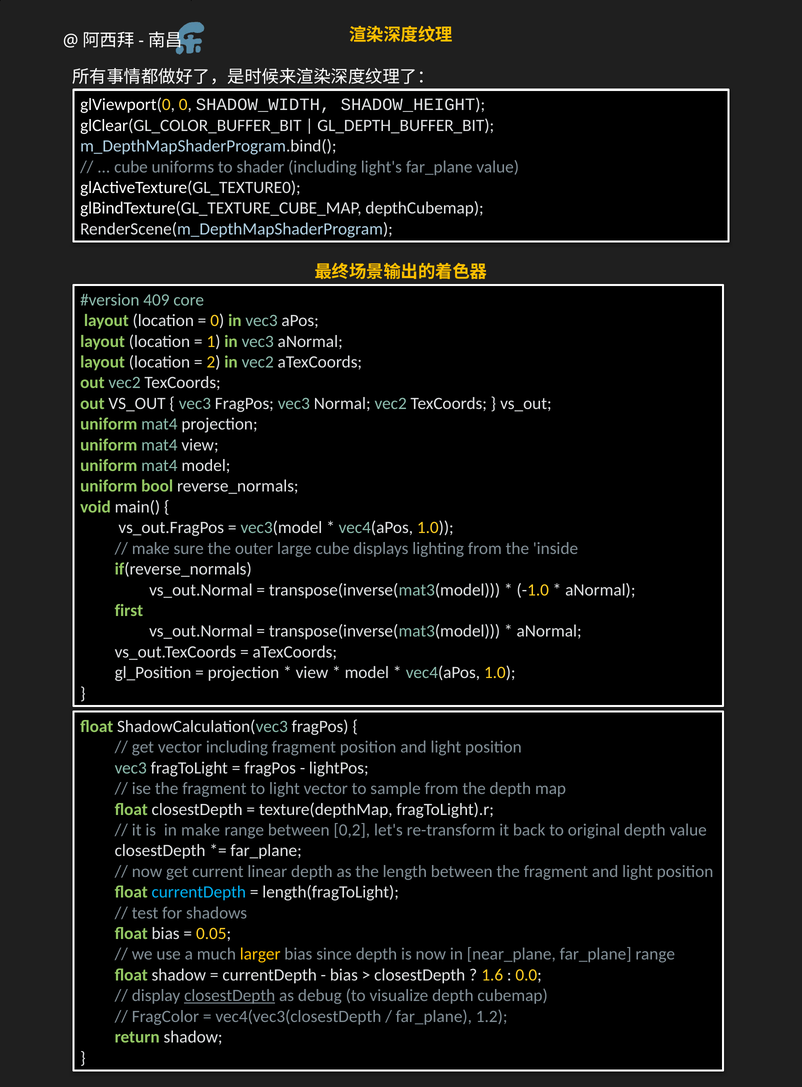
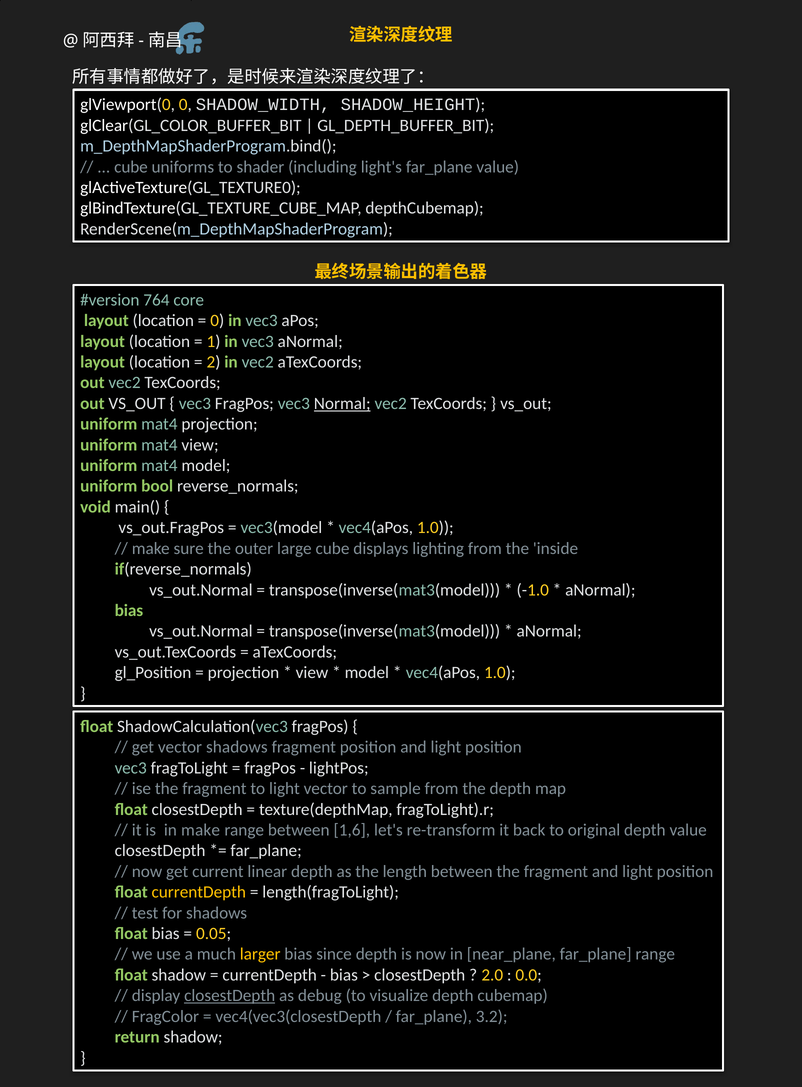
409: 409 -> 764
Normal underline: none -> present
first at (129, 611): first -> bias
vector including: including -> shadows
0,2: 0,2 -> 1,6
currentDepth at (199, 892) colour: light blue -> yellow
1.6: 1.6 -> 2.0
1.2: 1.2 -> 3.2
